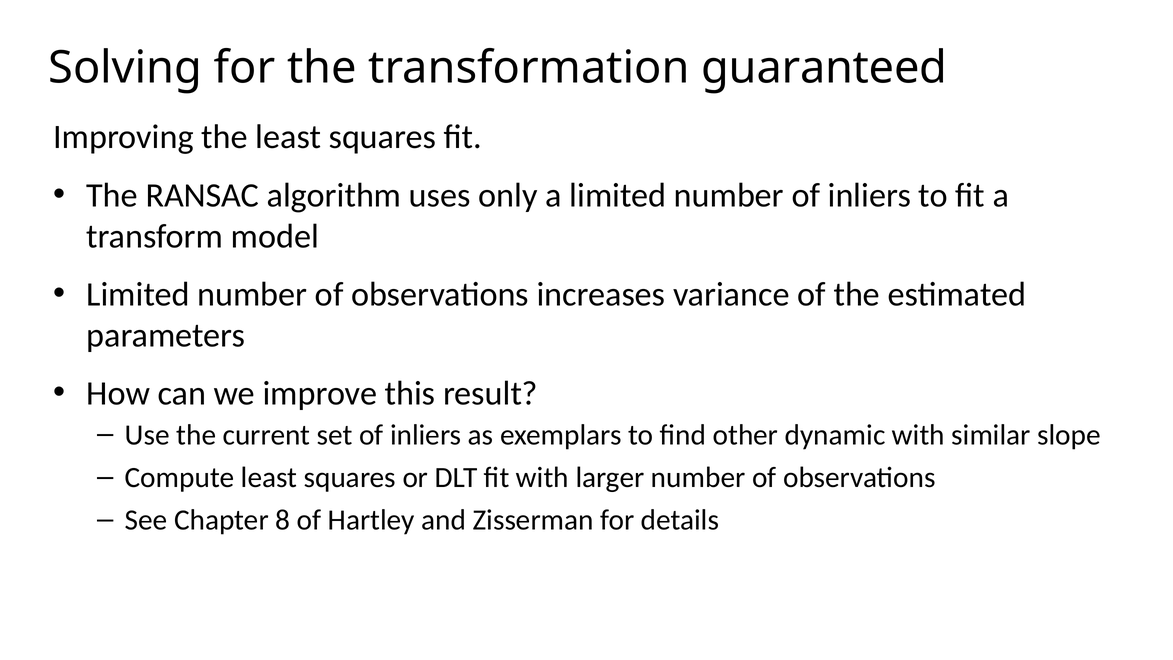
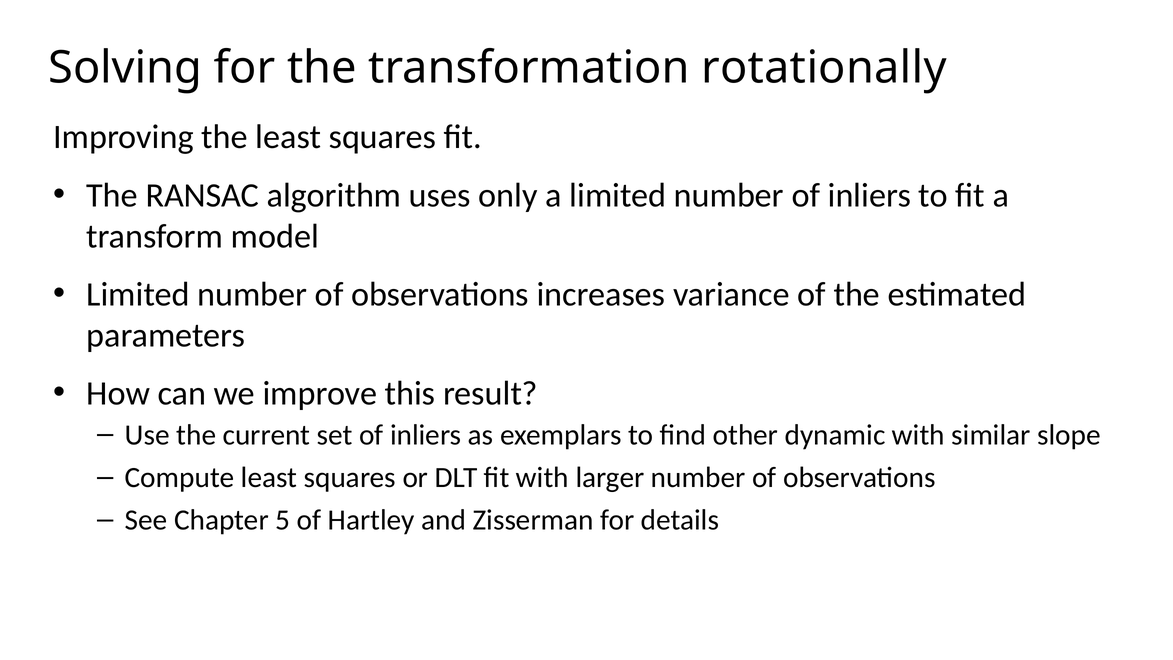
guaranteed: guaranteed -> rotationally
8: 8 -> 5
